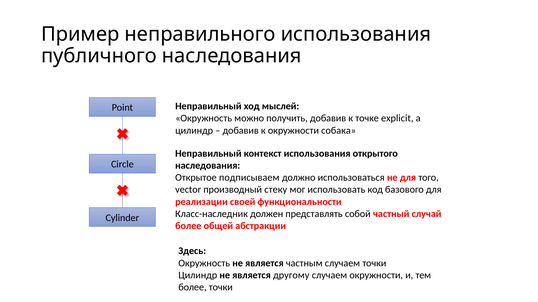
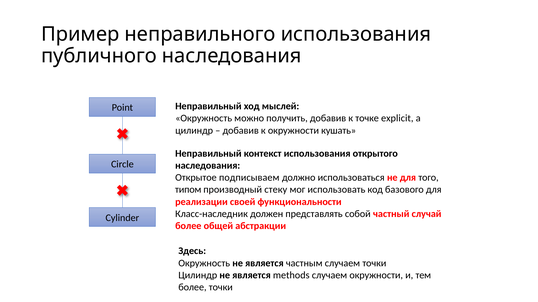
собака: собака -> кушать
vector: vector -> типом
другому: другому -> methods
